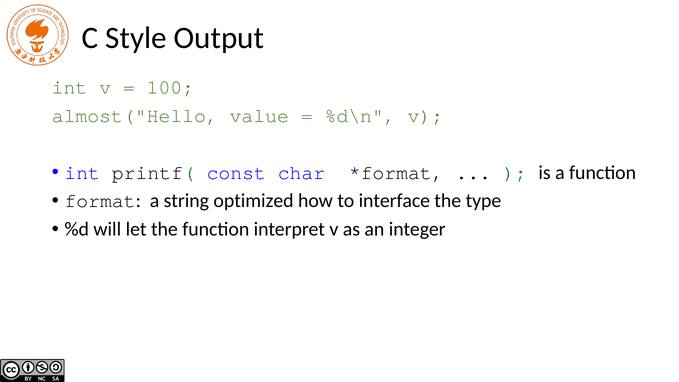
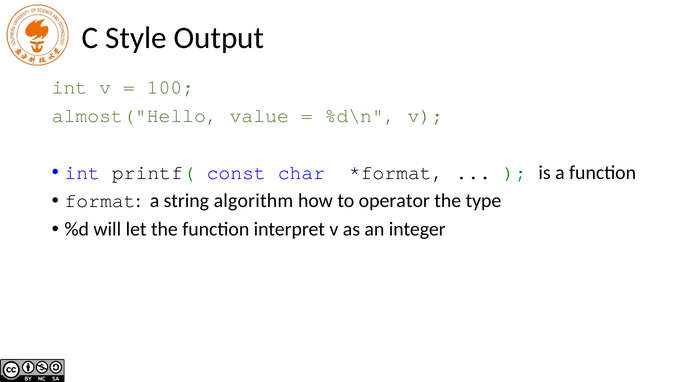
optimized: optimized -> algorithm
interface: interface -> operator
